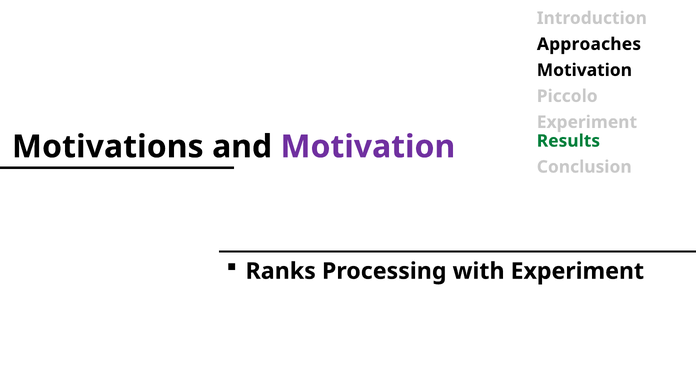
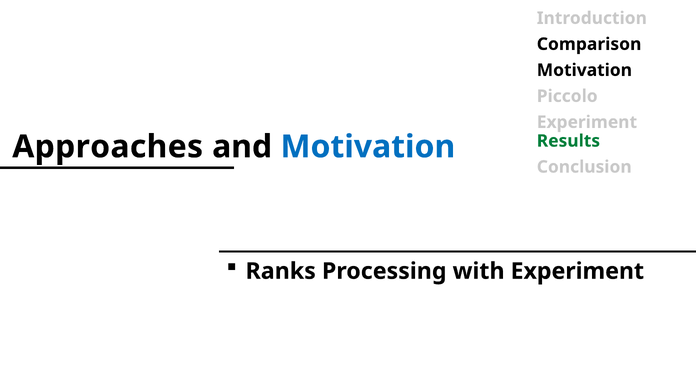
Approaches: Approaches -> Comparison
Motivations: Motivations -> Approaches
Motivation at (368, 147) colour: purple -> blue
